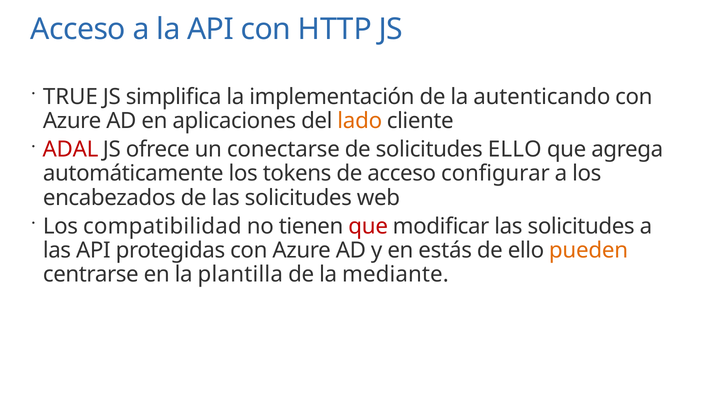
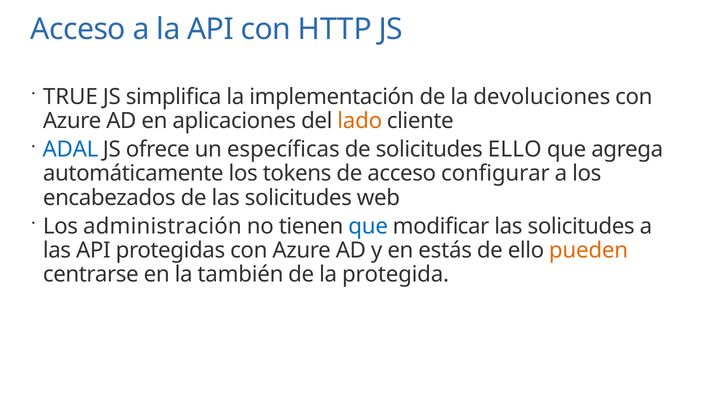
autenticando: autenticando -> devoluciones
ADAL colour: red -> blue
conectarse: conectarse -> específicas
compatibilidad: compatibilidad -> administración
que at (368, 226) colour: red -> blue
plantilla: plantilla -> también
mediante: mediante -> protegida
